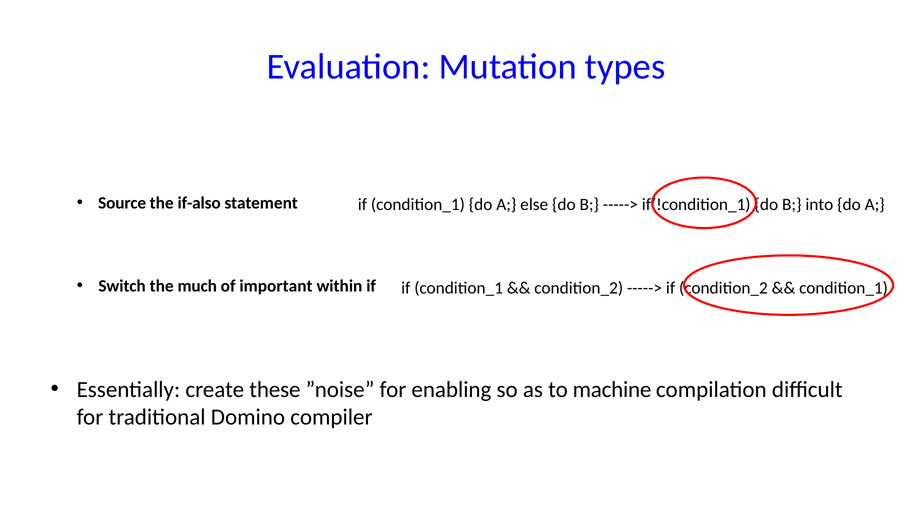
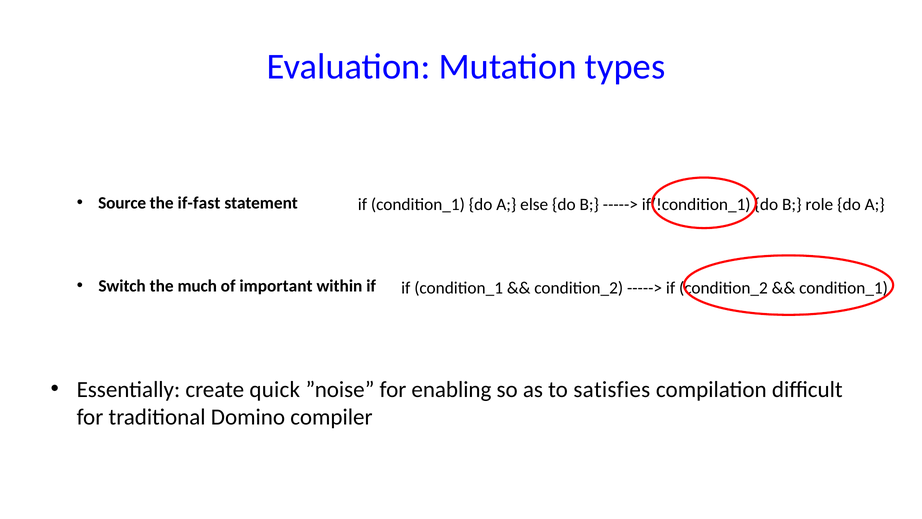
if-also: if-also -> if-fast
into: into -> role
these: these -> quick
machine: machine -> satisfies
